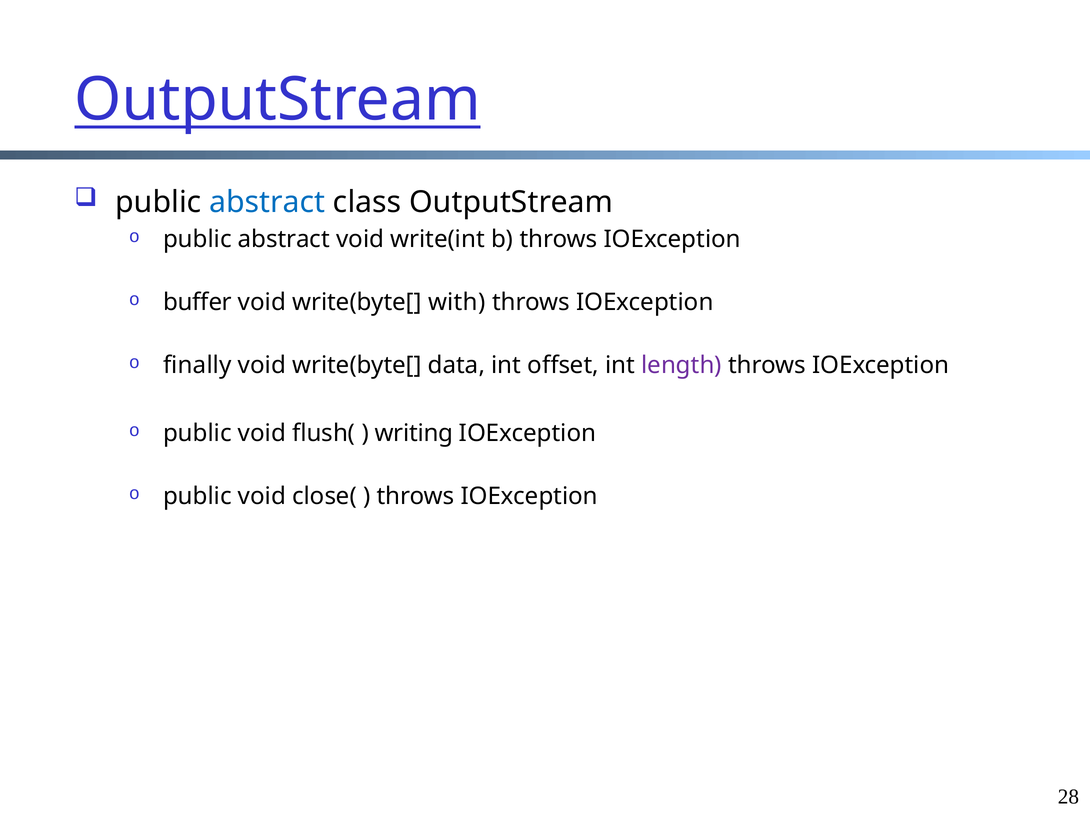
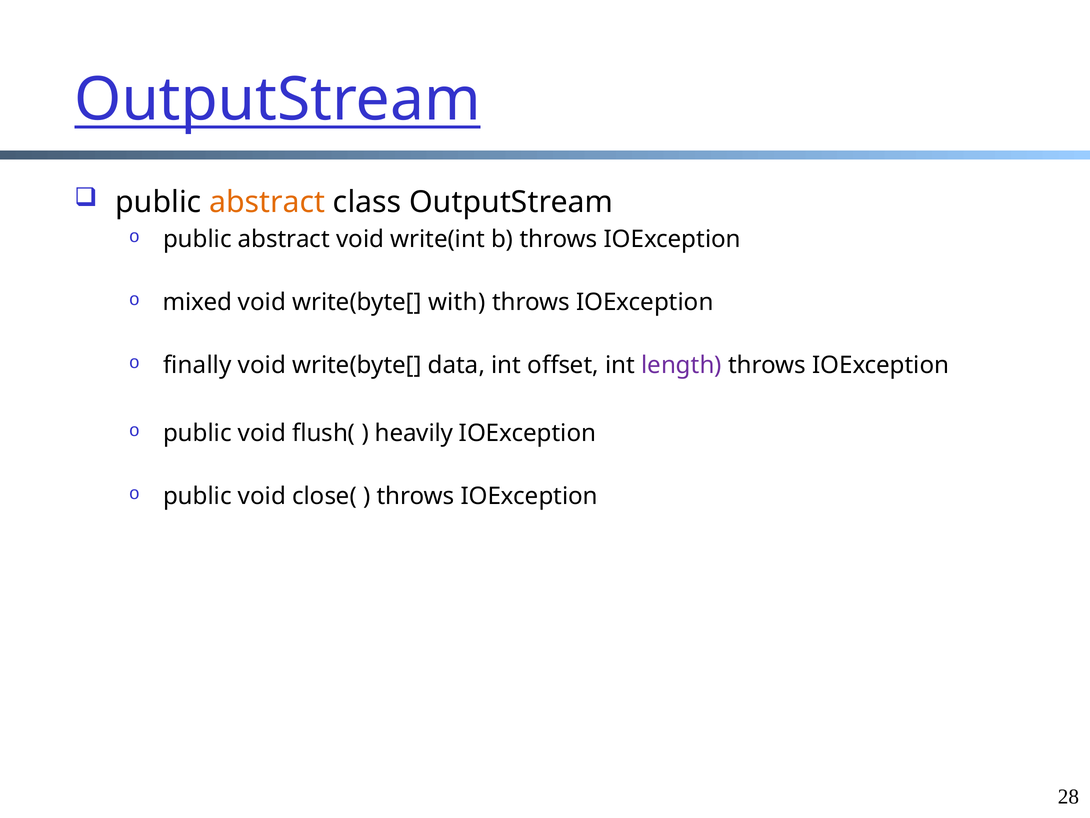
abstract at (267, 202) colour: blue -> orange
buffer: buffer -> mixed
writing: writing -> heavily
